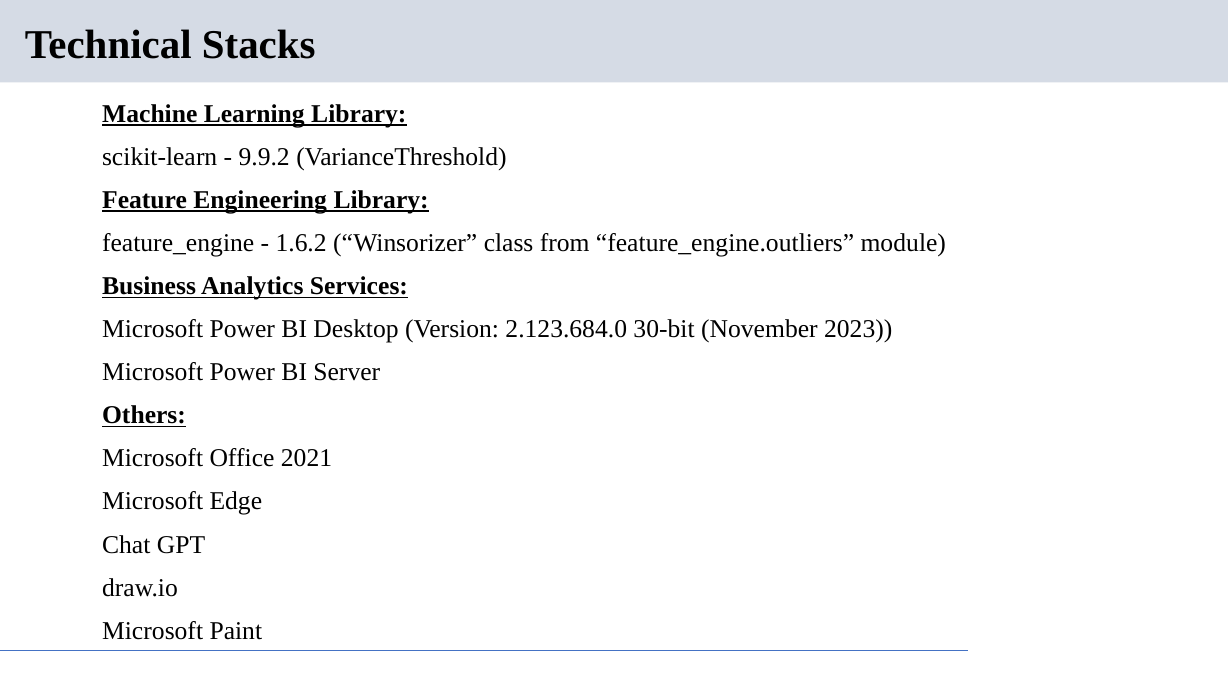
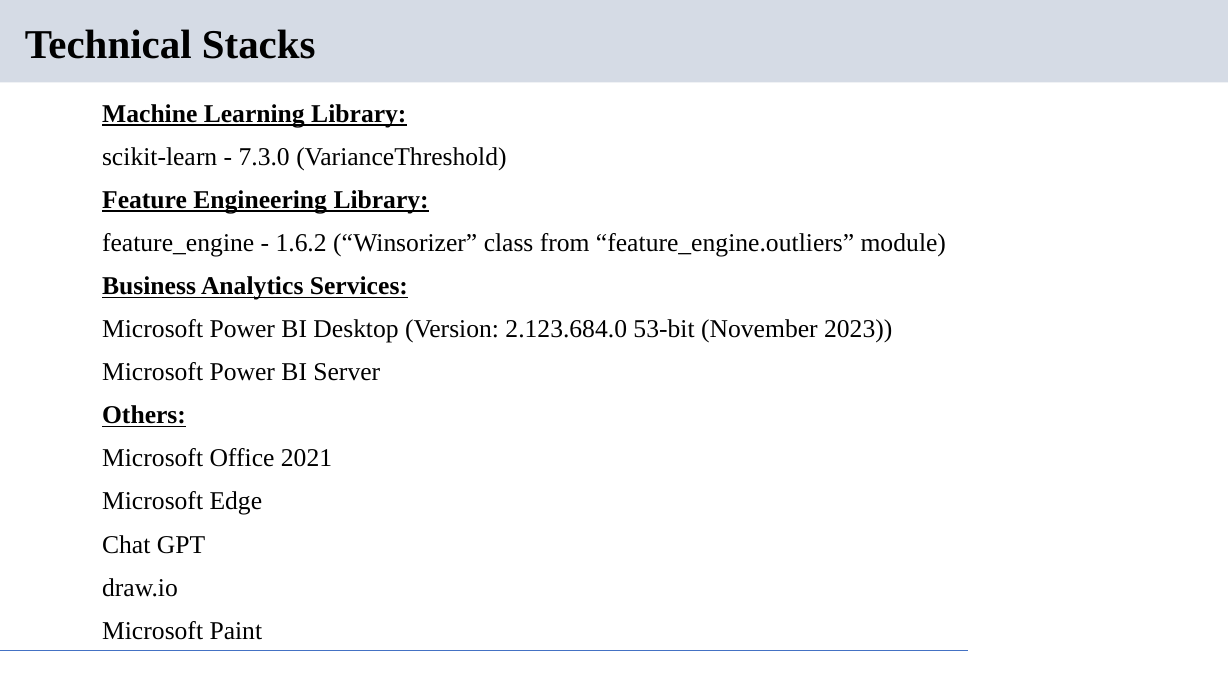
9.9.2: 9.9.2 -> 7.3.0
30-bit: 30-bit -> 53-bit
